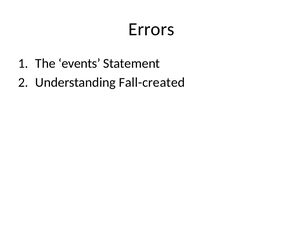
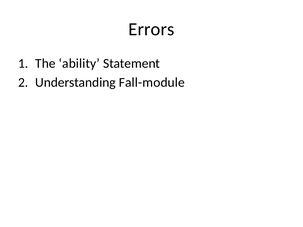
events: events -> ability
Fall-created: Fall-created -> Fall-module
